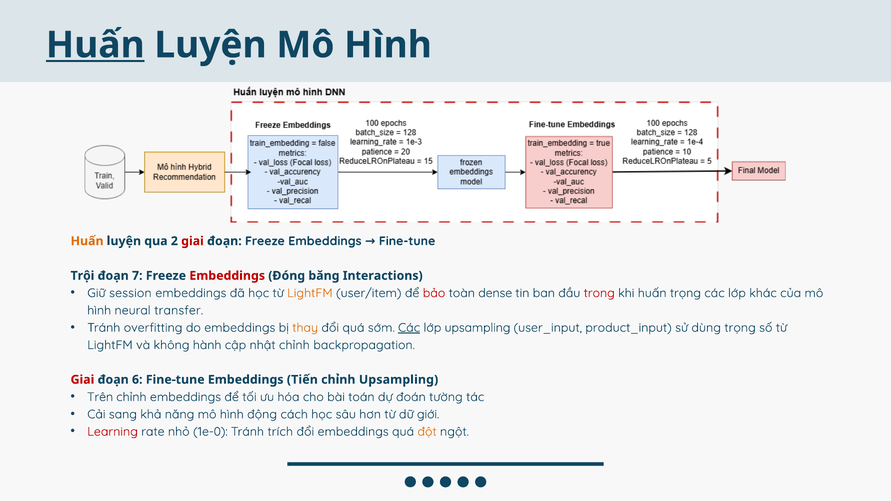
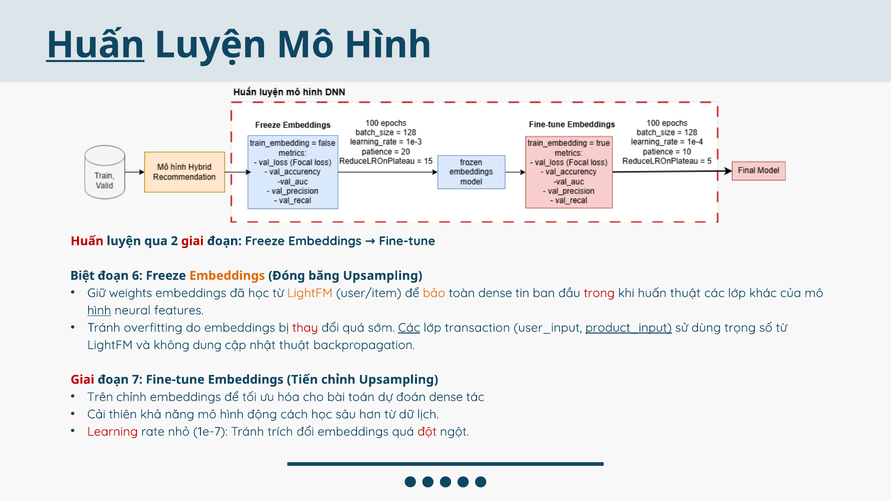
Huấn at (87, 241) colour: orange -> red
Trội: Trội -> Biệt
7: 7 -> 6
Embeddings at (227, 276) colour: red -> orange
băng Interactions: Interactions -> Upsampling
session: session -> weights
bảo colour: red -> orange
huấn trọng: trọng -> thuật
hình at (99, 310) underline: none -> present
transfer: transfer -> features
thay colour: orange -> red
lớp upsampling: upsampling -> transaction
product_input underline: none -> present
hành: hành -> dung
nhật chỉnh: chỉnh -> thuật
6: 6 -> 7
đoán tường: tường -> dense
sang: sang -> thiên
giới: giới -> lịch
1e-0: 1e-0 -> 1e-7
đột colour: orange -> red
